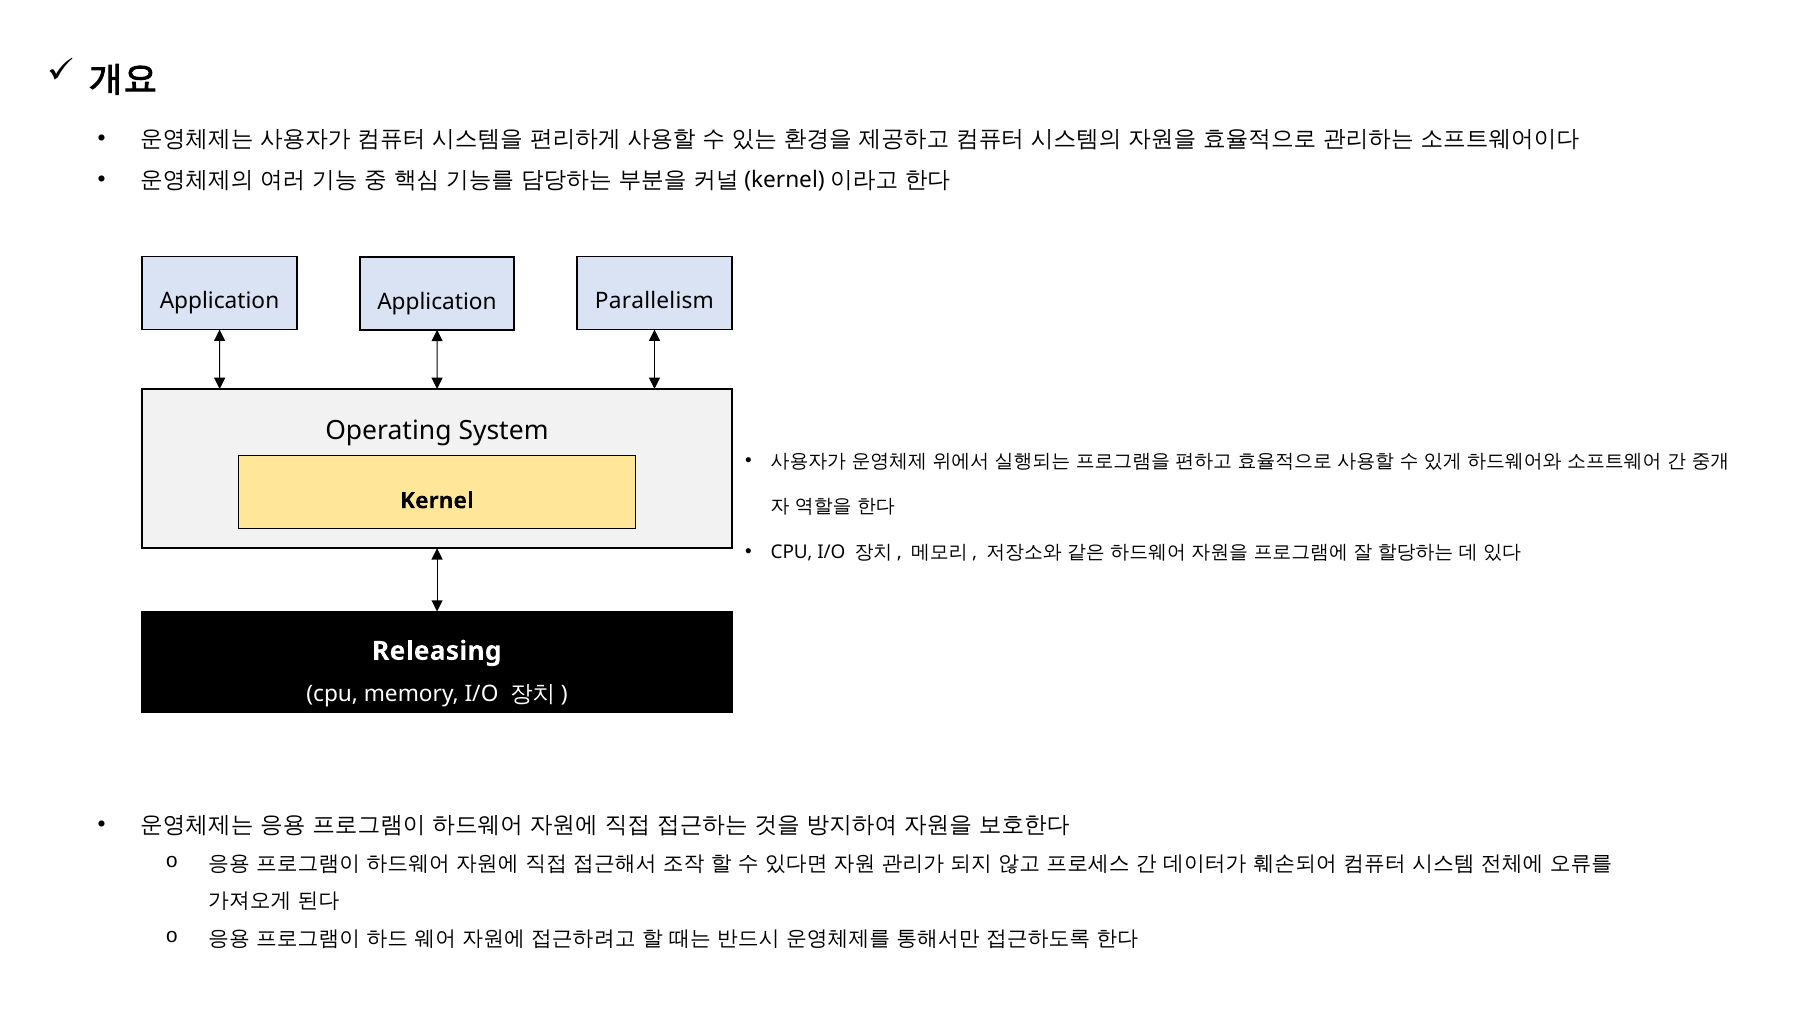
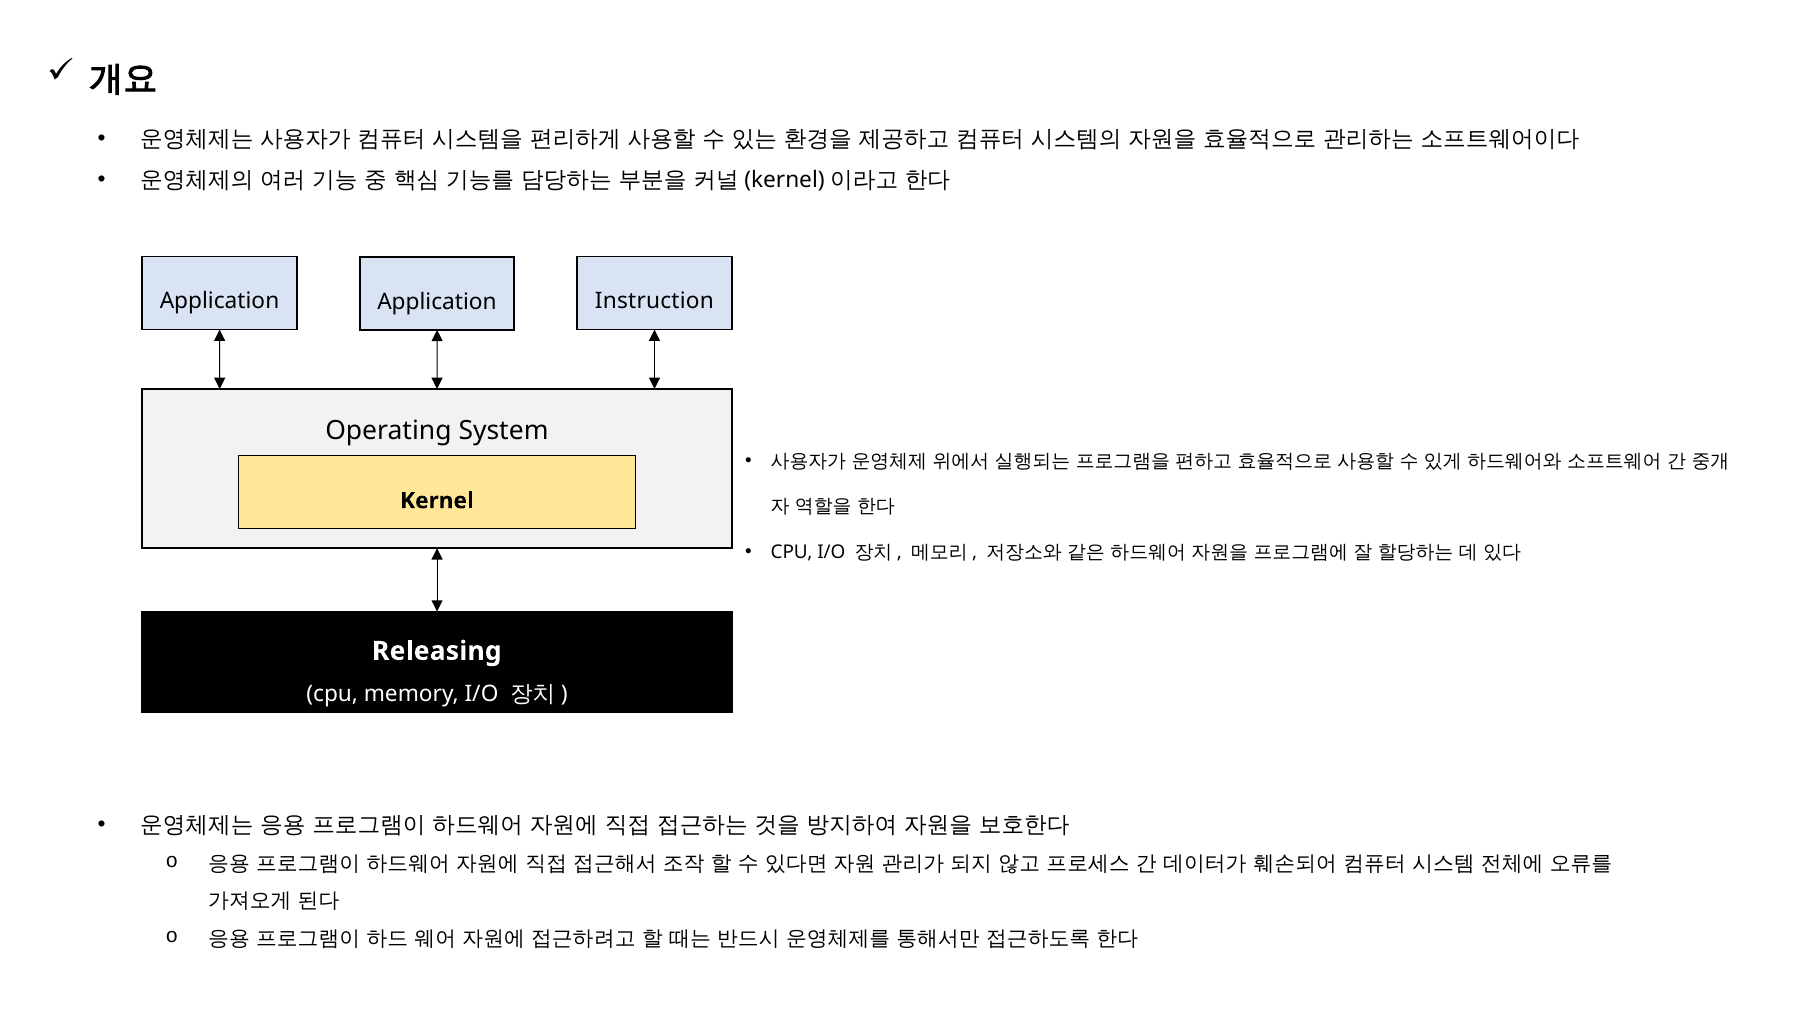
Parallelism: Parallelism -> Instruction
